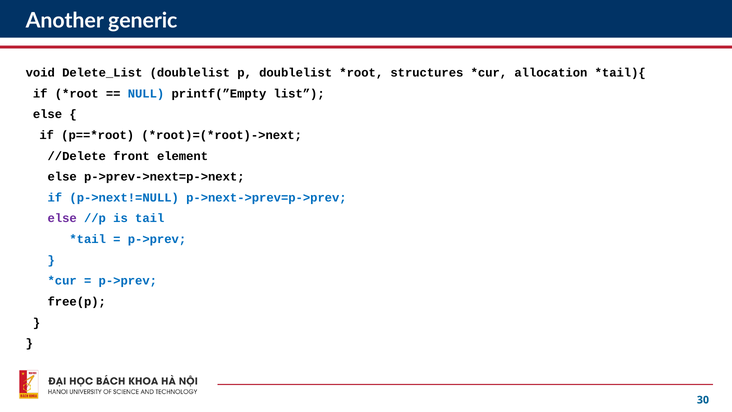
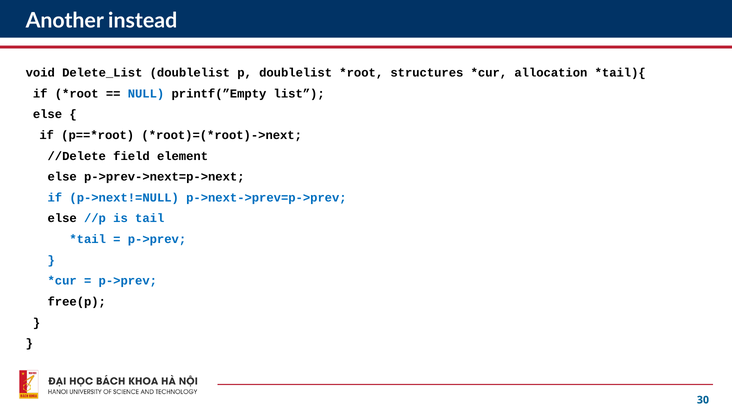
generic: generic -> instead
front: front -> field
else at (62, 218) colour: purple -> black
